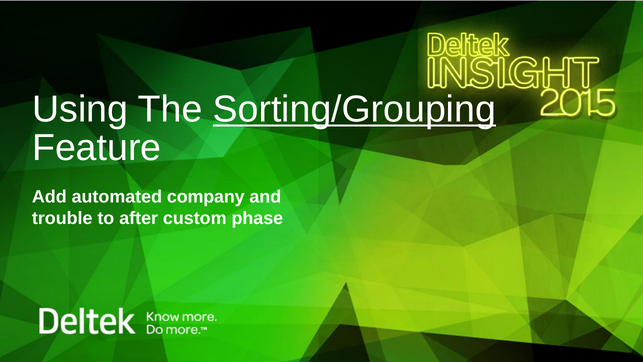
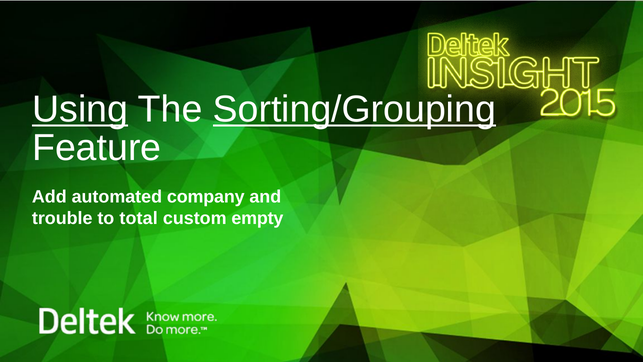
Using underline: none -> present
after: after -> total
phase: phase -> empty
